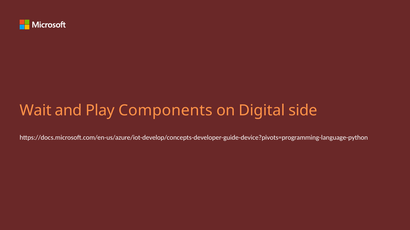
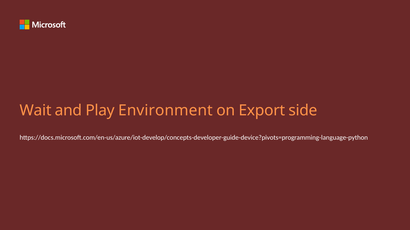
Components: Components -> Environment
Digital: Digital -> Export
